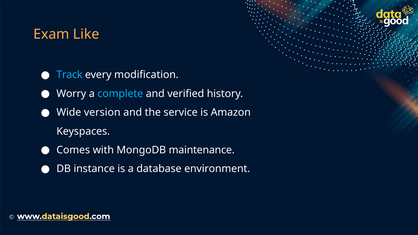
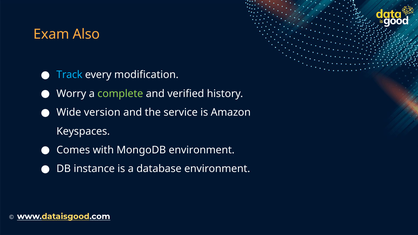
Like: Like -> Also
complete colour: light blue -> light green
MongoDB maintenance: maintenance -> environment
